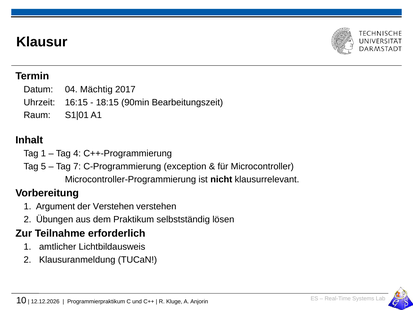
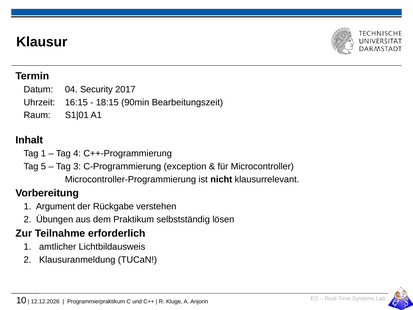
Mächtig: Mächtig -> Security
7: 7 -> 3
der Verstehen: Verstehen -> Rückgabe
